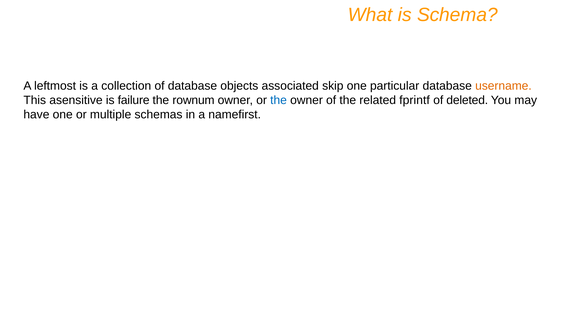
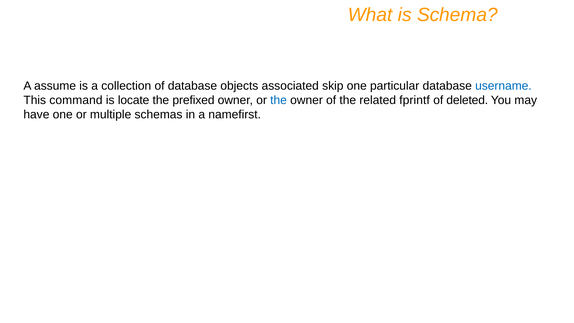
leftmost: leftmost -> assume
username colour: orange -> blue
asensitive: asensitive -> command
failure: failure -> locate
rownum: rownum -> prefixed
